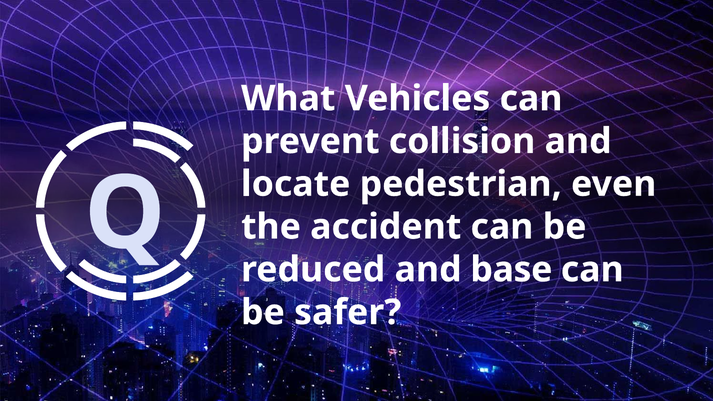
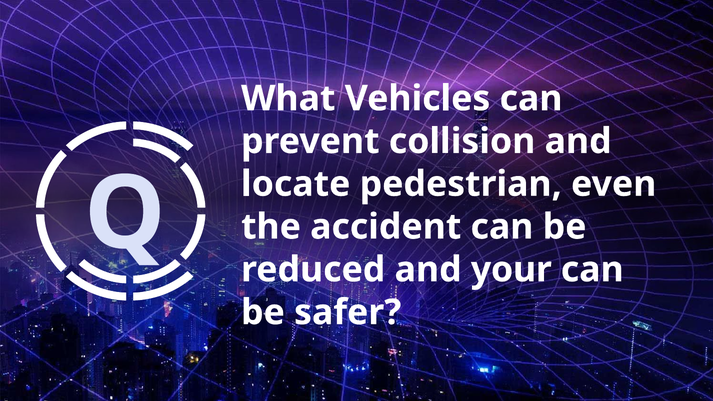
base: base -> your
